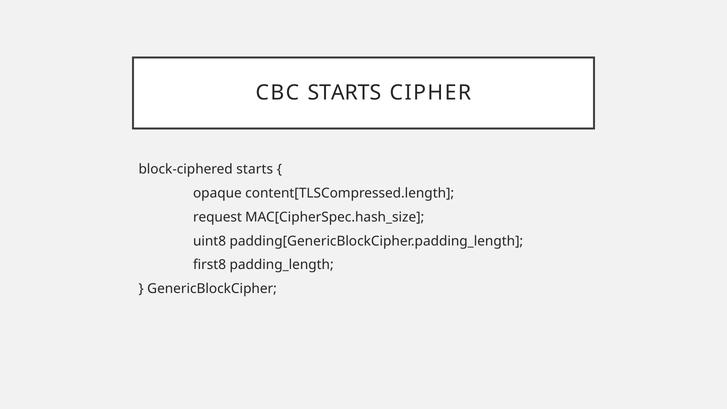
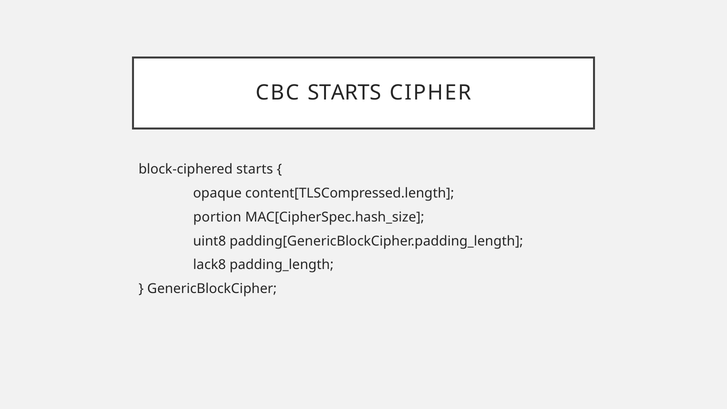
request: request -> portion
first8: first8 -> lack8
